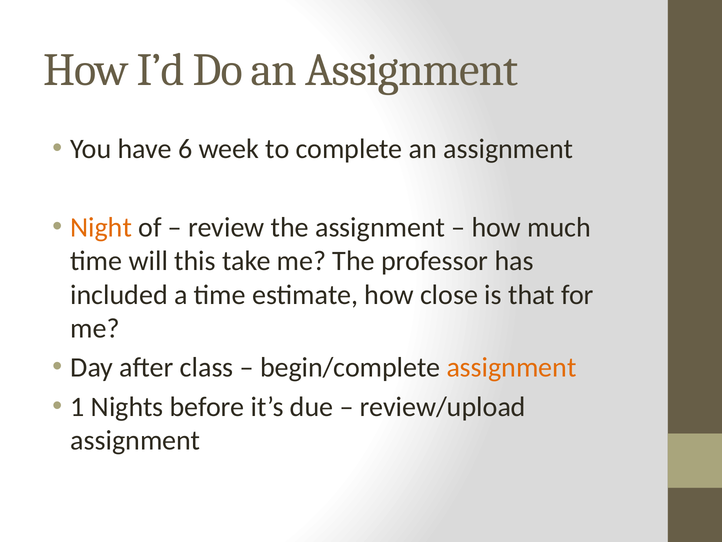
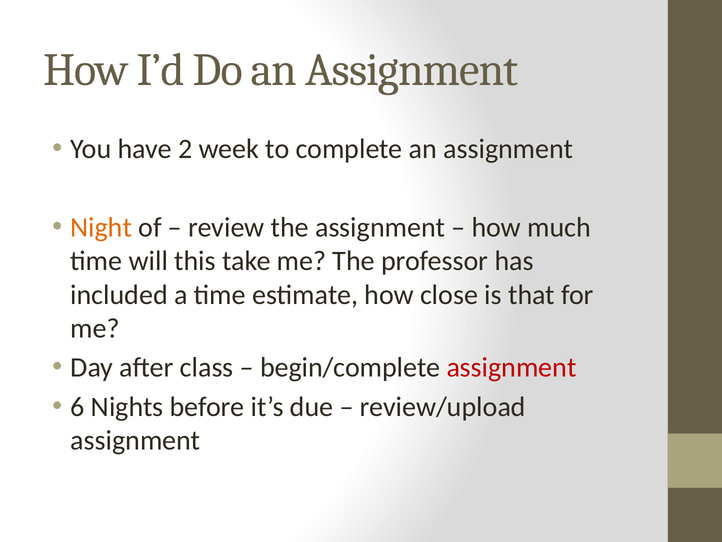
6: 6 -> 2
assignment at (511, 367) colour: orange -> red
1: 1 -> 6
